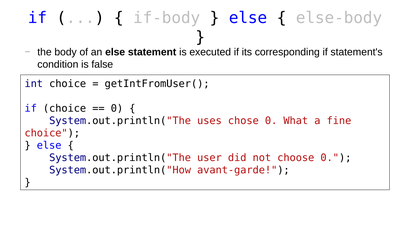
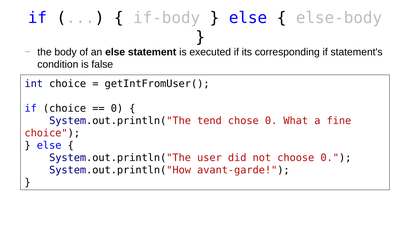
uses: uses -> tend
